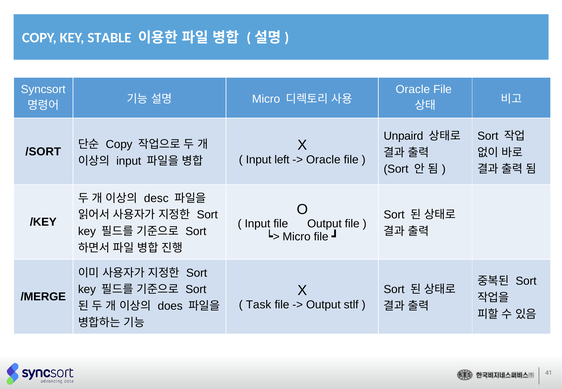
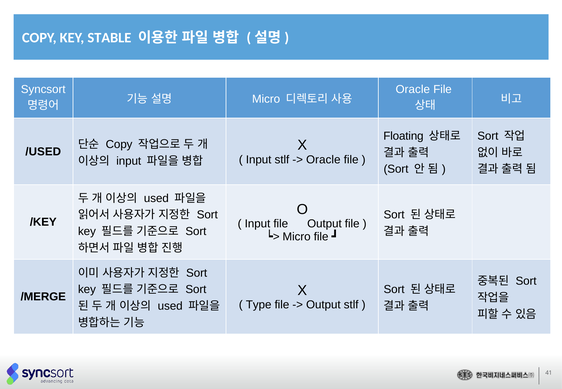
Unpaird: Unpaird -> Floating
/SORT: /SORT -> /USED
Input left: left -> stlf
desc at (156, 198): desc -> used
Task: Task -> Type
does at (170, 306): does -> used
